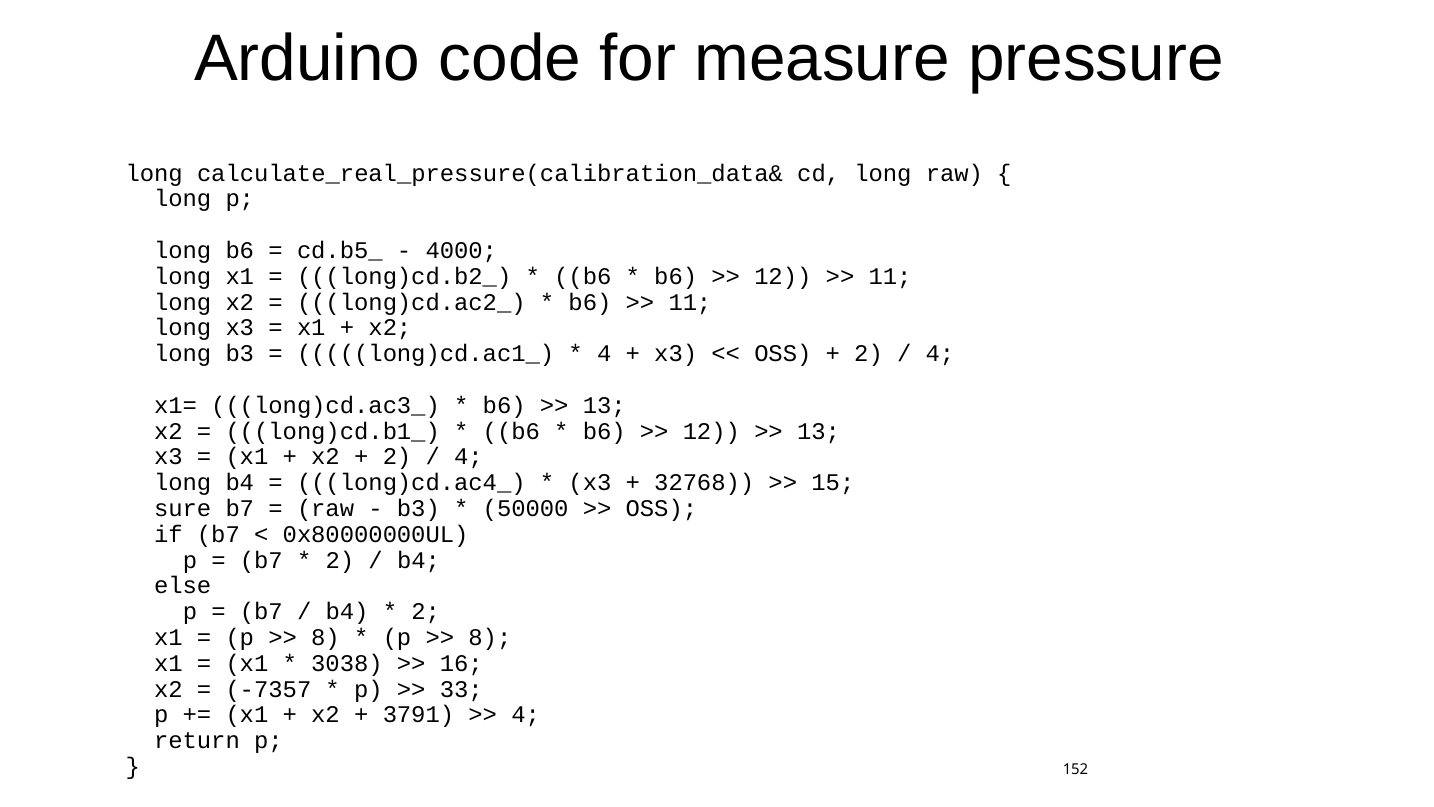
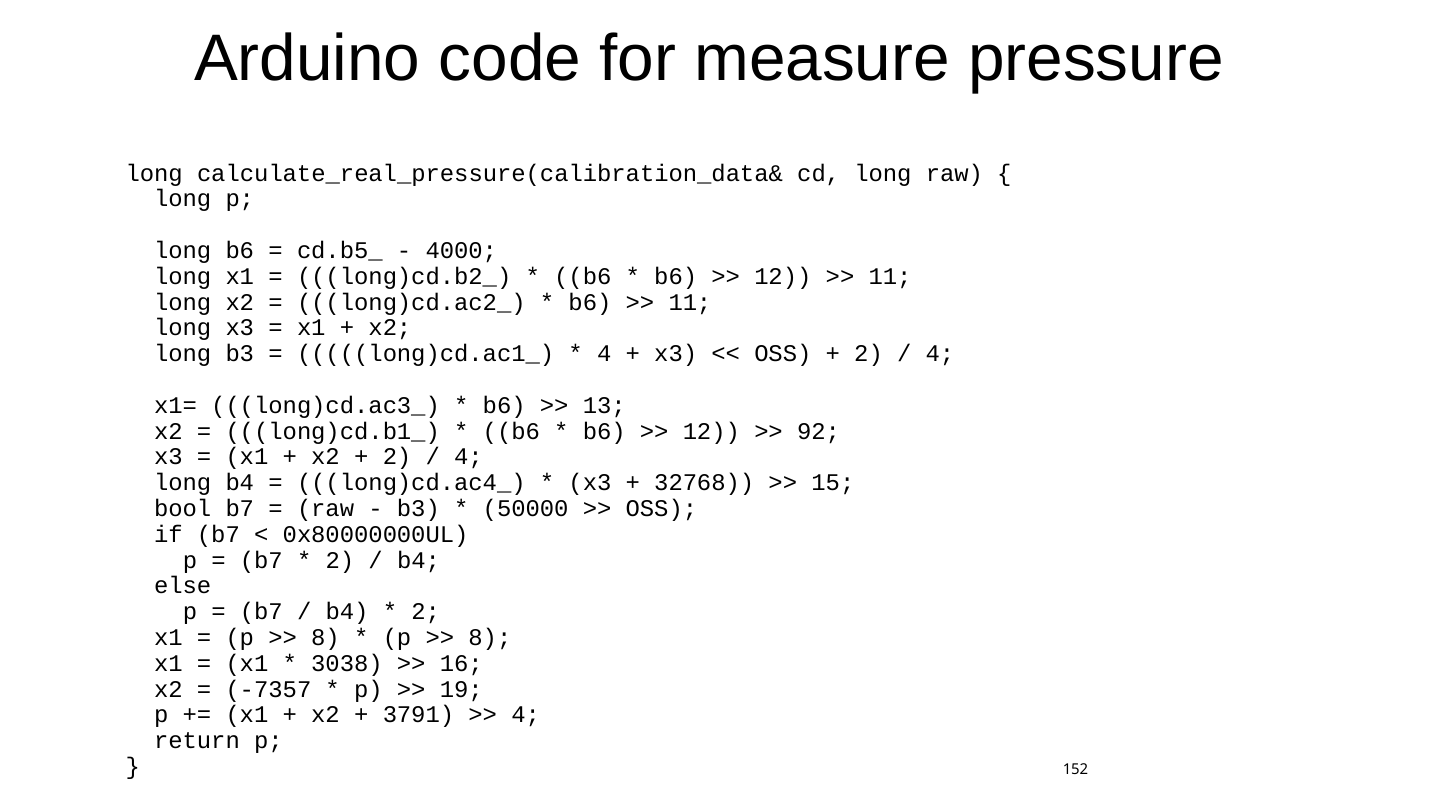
13 at (819, 431): 13 -> 92
sure: sure -> bool
33: 33 -> 19
